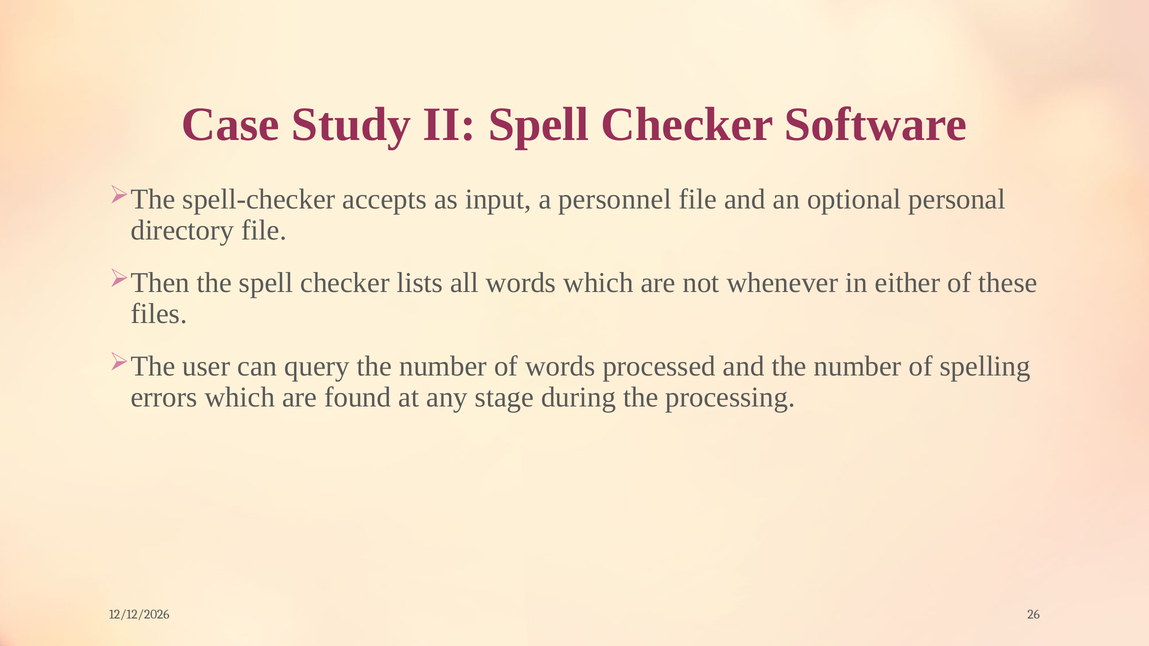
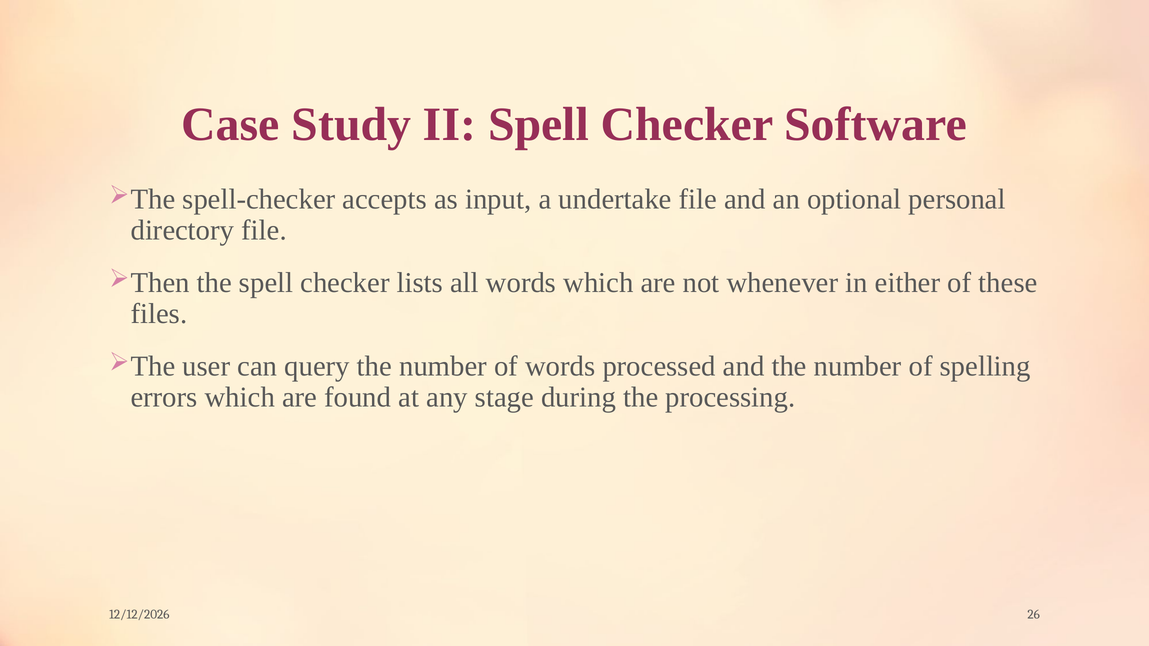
personnel: personnel -> undertake
